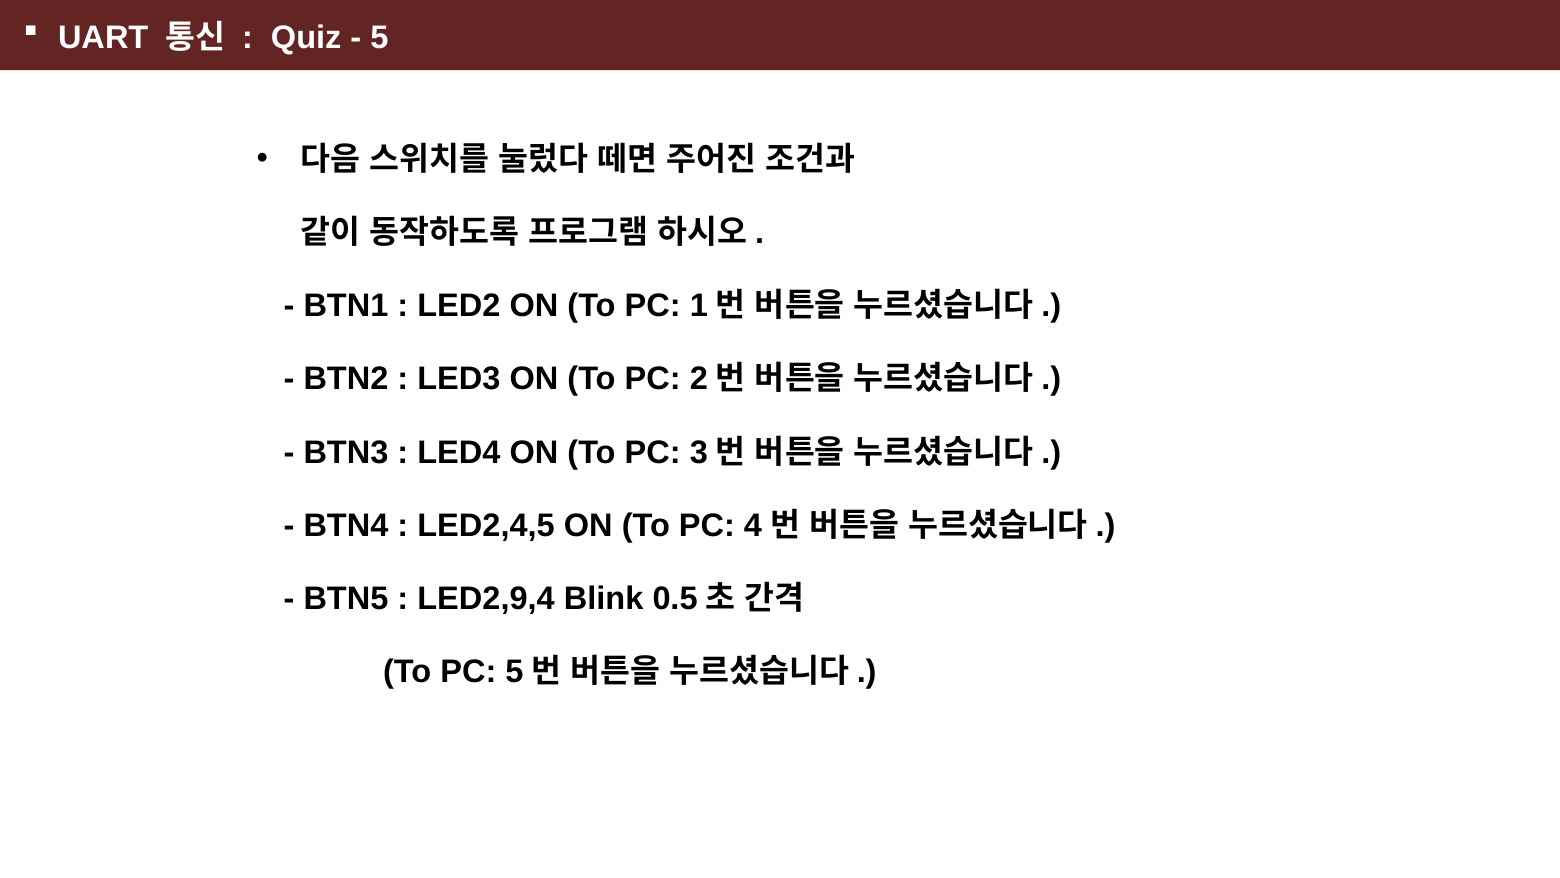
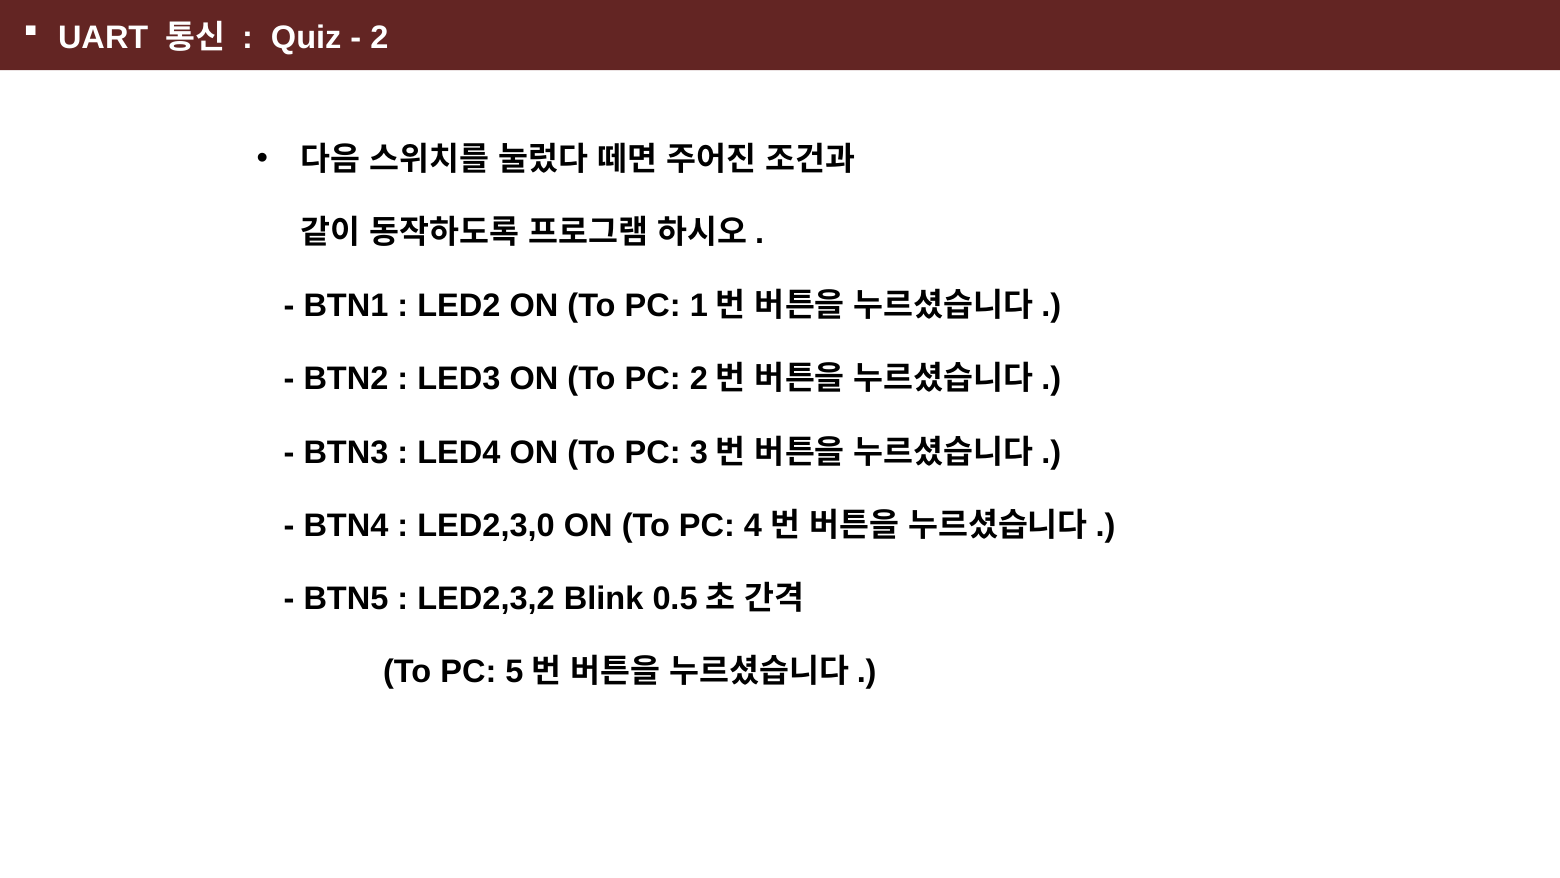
5: 5 -> 2
LED2,4,5: LED2,4,5 -> LED2,3,0
LED2,9,4: LED2,9,4 -> LED2,3,2
